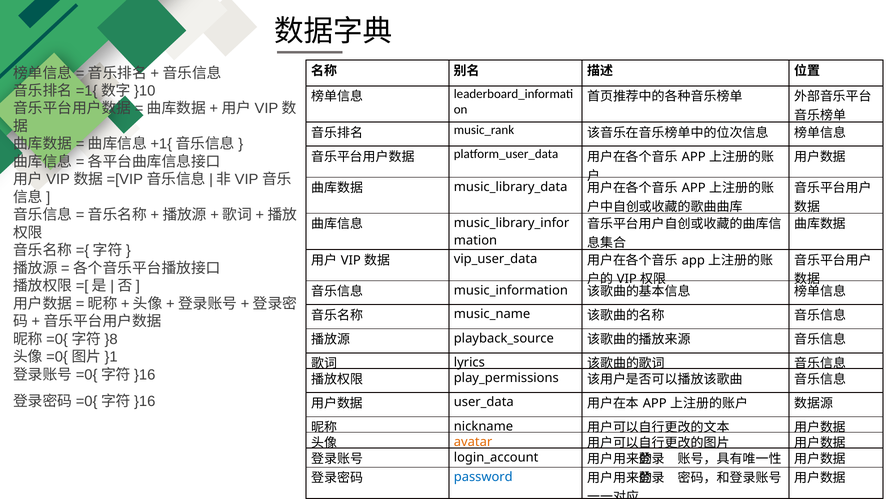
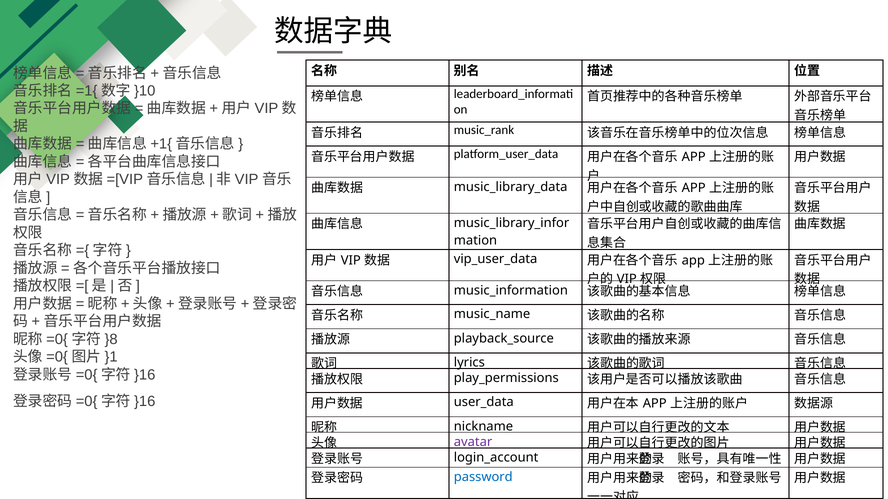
avatar colour: orange -> purple
